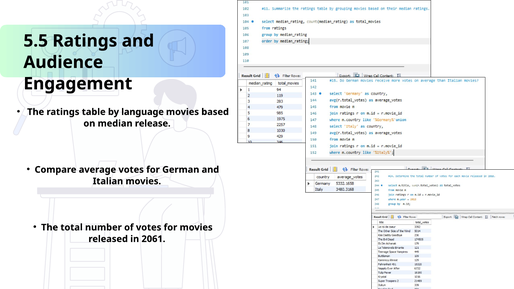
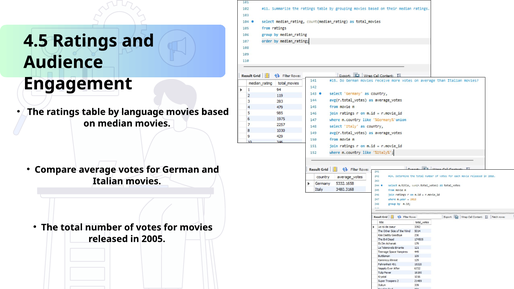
5.5: 5.5 -> 4.5
median release: release -> movies
2061: 2061 -> 2005
